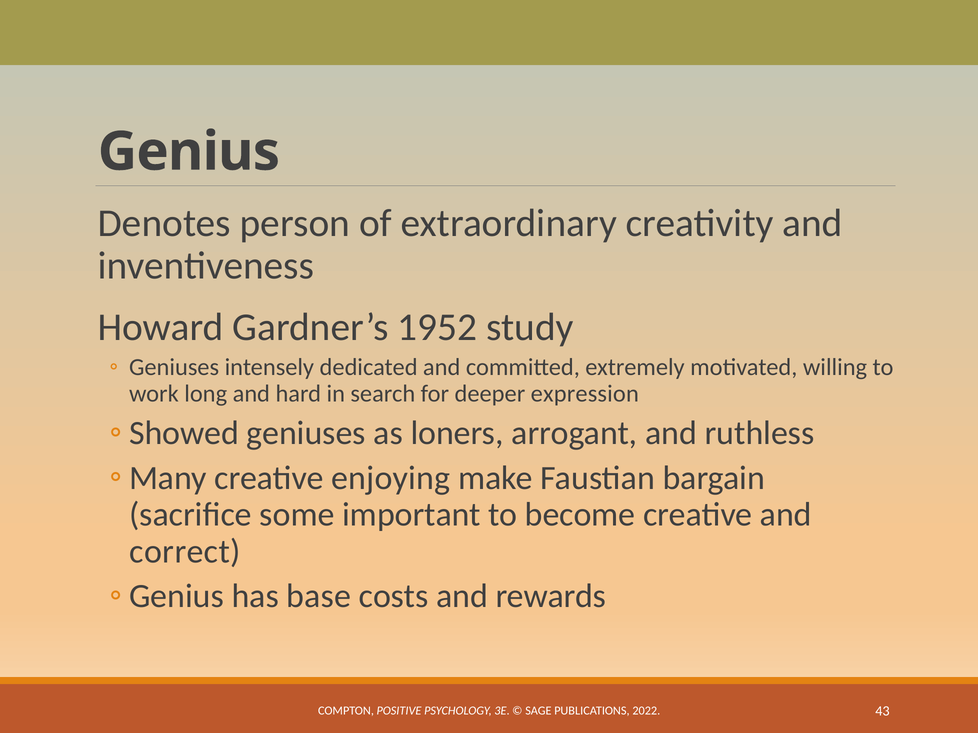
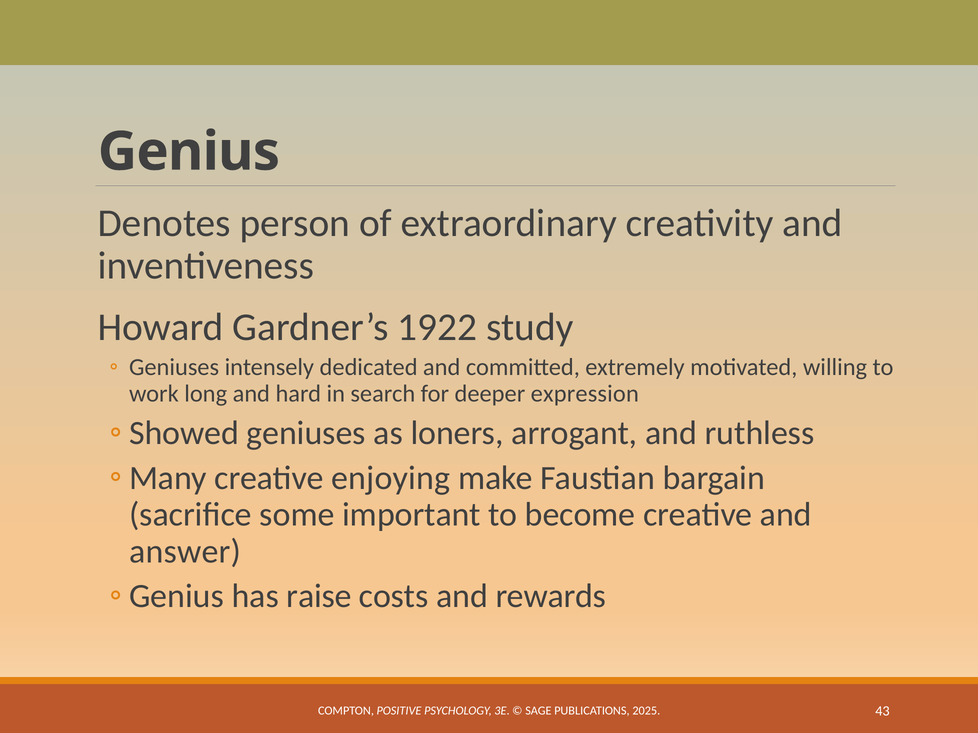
1952: 1952 -> 1922
correct: correct -> answer
base: base -> raise
2022: 2022 -> 2025
